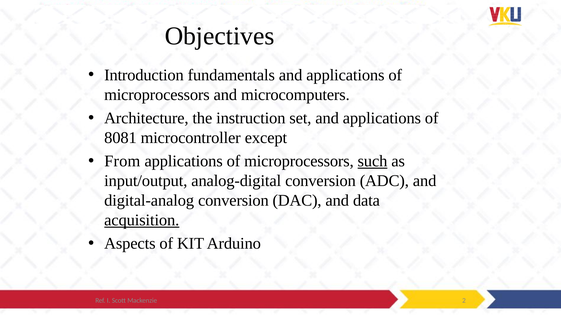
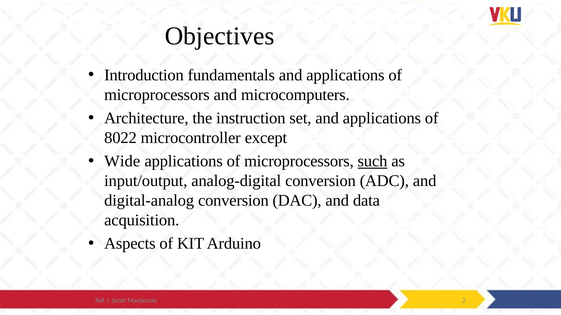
8081: 8081 -> 8022
From: From -> Wide
acquisition underline: present -> none
